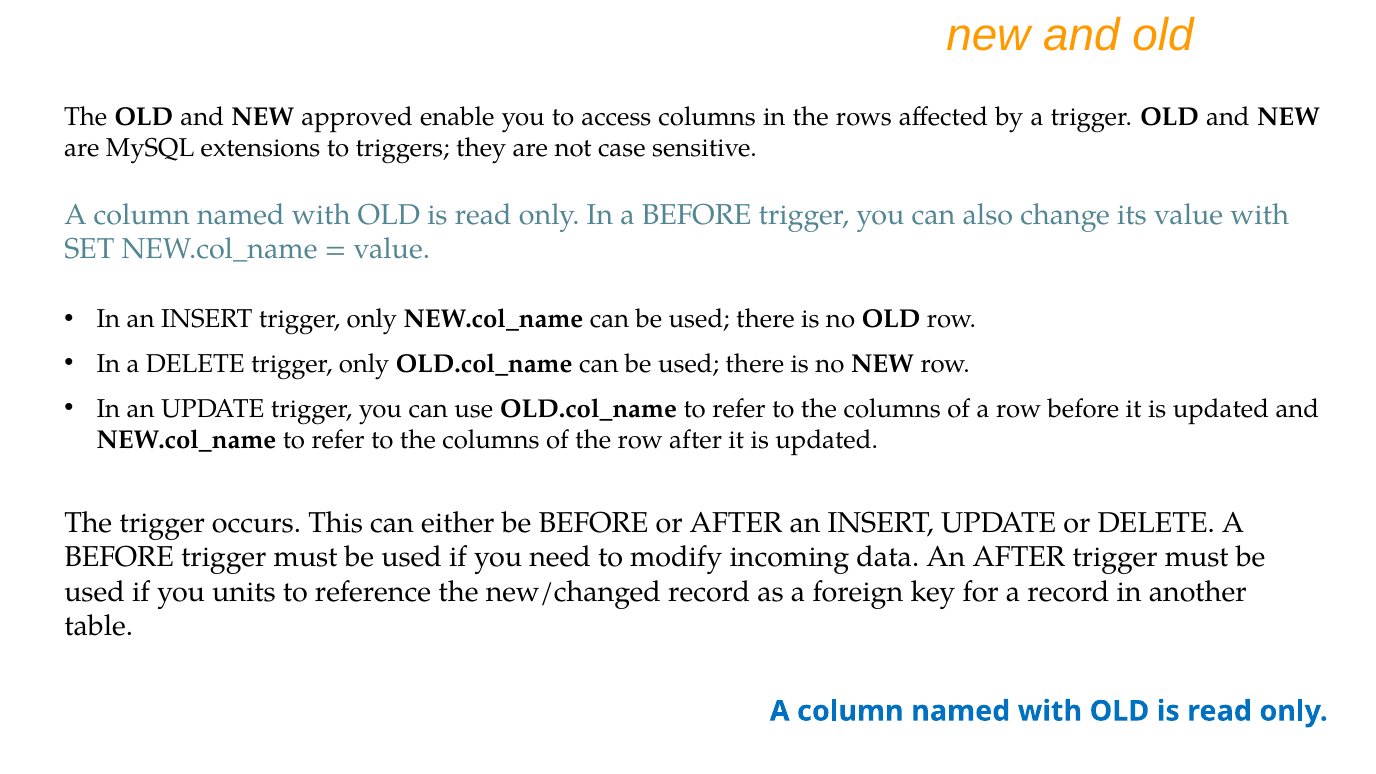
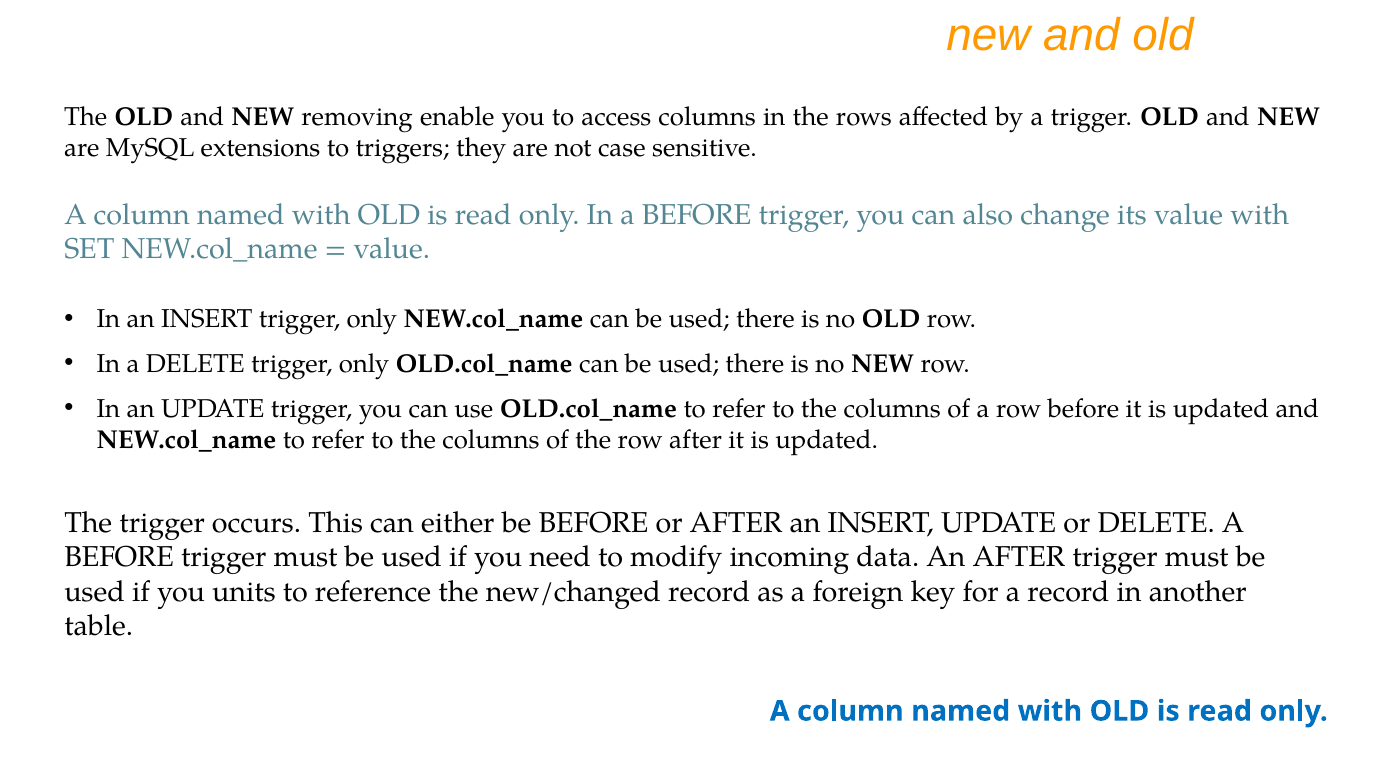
approved: approved -> removing
